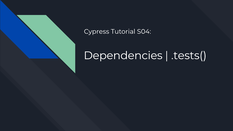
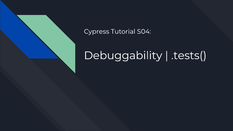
Dependencies: Dependencies -> Debuggability
